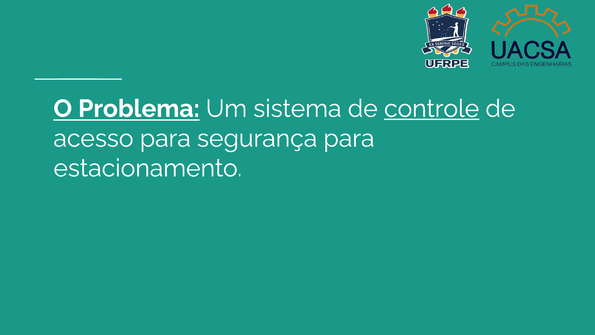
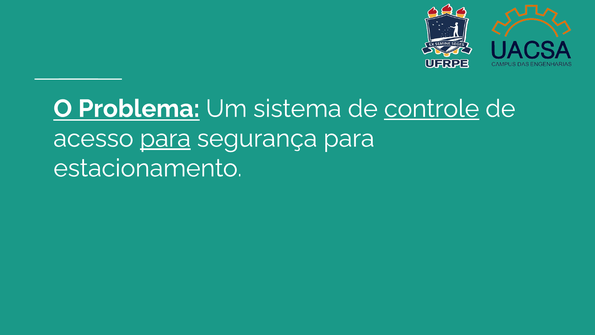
para at (165, 138) underline: none -> present
